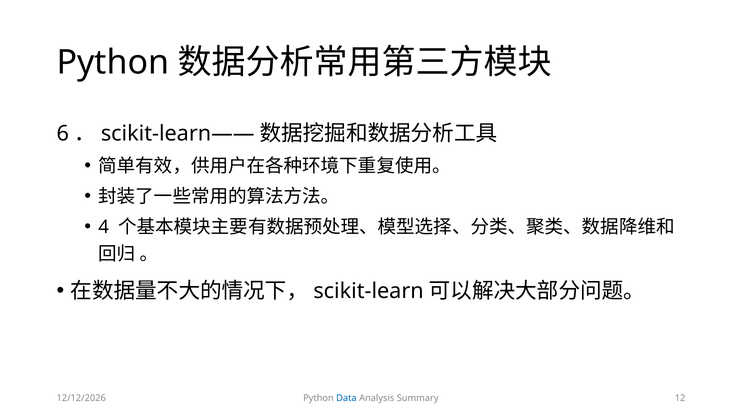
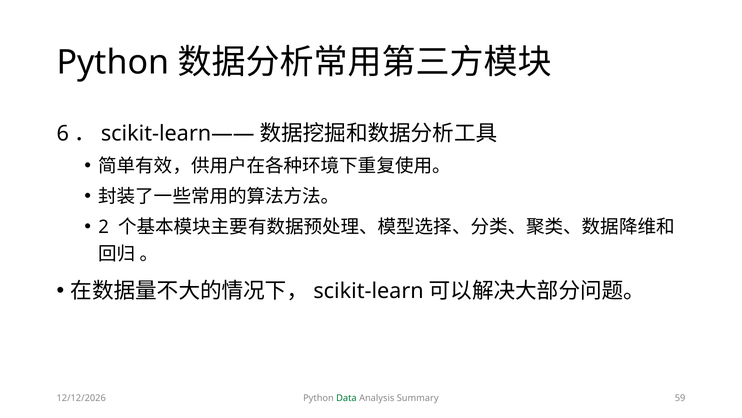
4: 4 -> 2
Data colour: blue -> green
12: 12 -> 59
